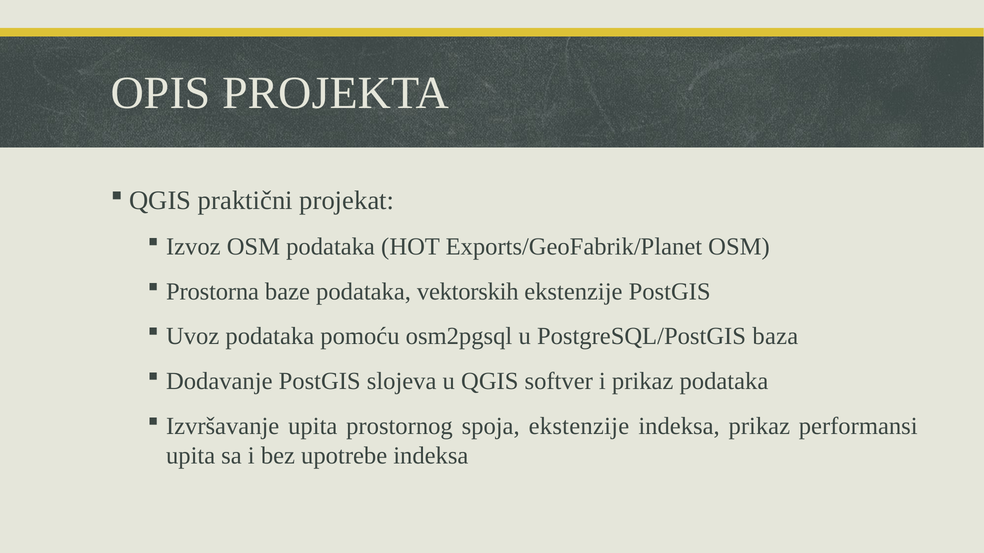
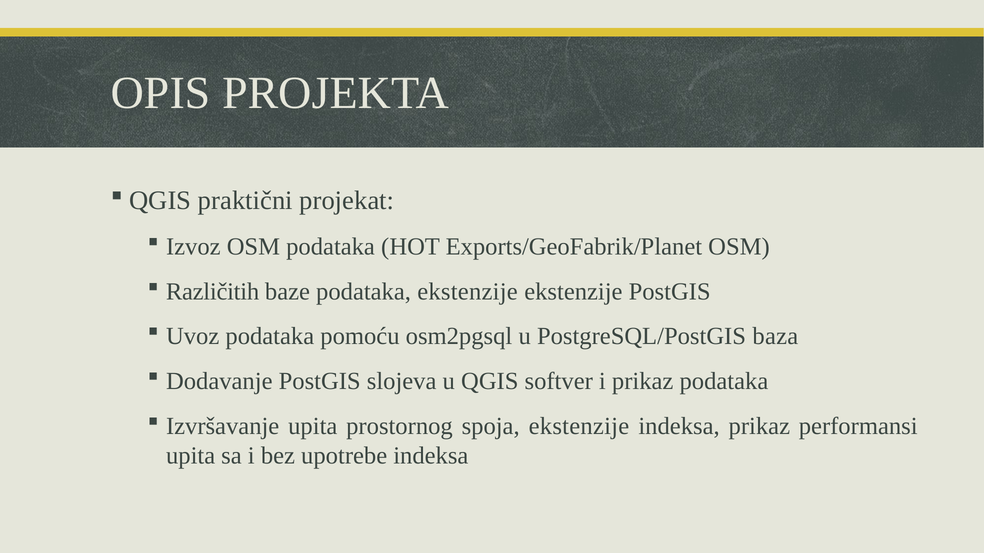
Prostorna: Prostorna -> Različitih
podataka vektorskih: vektorskih -> ekstenzije
